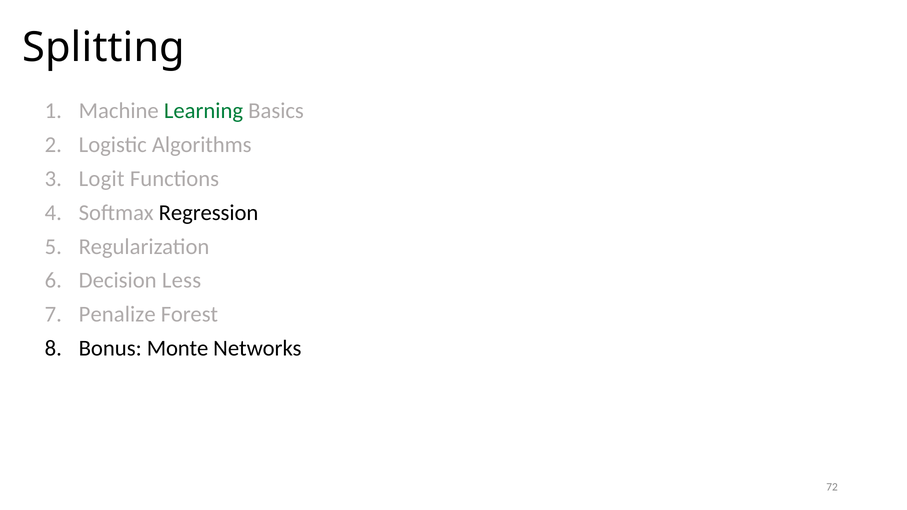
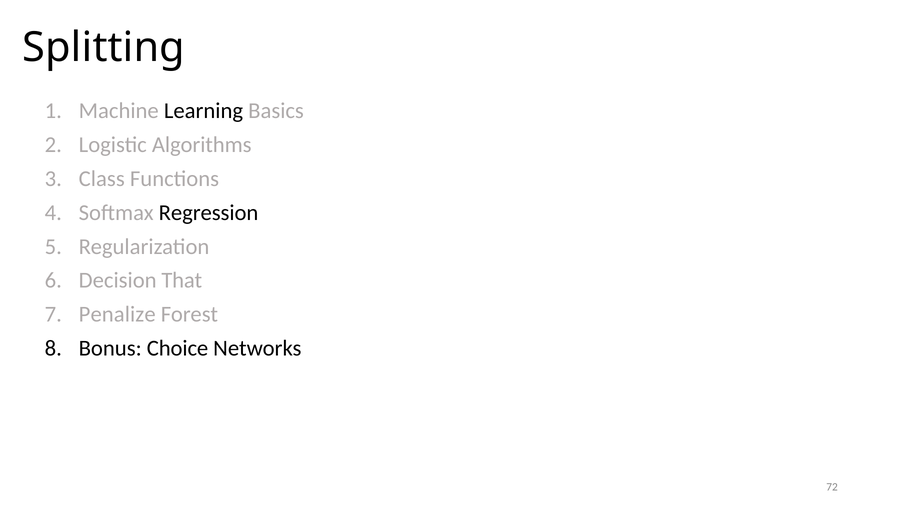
Learning colour: green -> black
Logit: Logit -> Class
Less: Less -> That
Monte: Monte -> Choice
